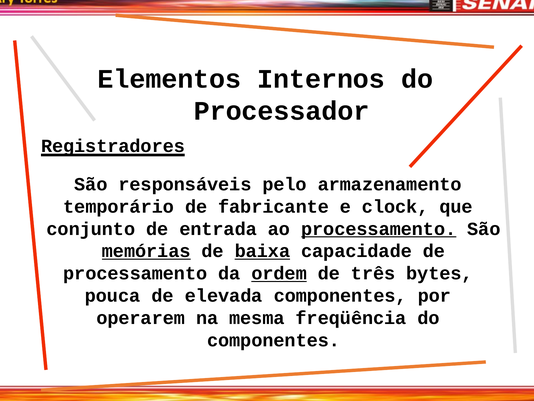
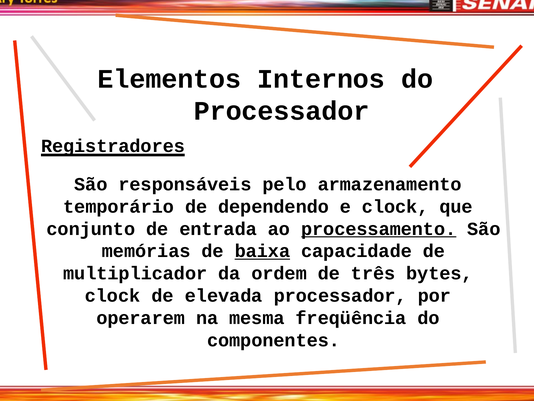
fabricante: fabricante -> dependendo
memórias underline: present -> none
processamento at (135, 273): processamento -> multiplicador
ordem underline: present -> none
pouca at (113, 295): pouca -> clock
elevada componentes: componentes -> processador
